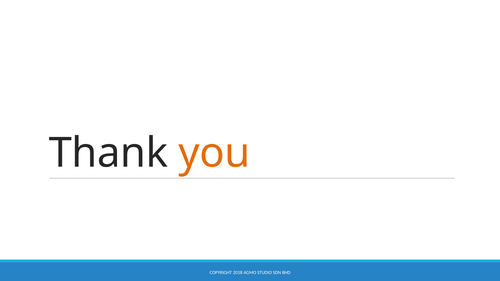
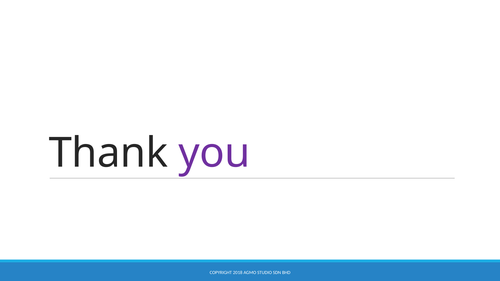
you colour: orange -> purple
